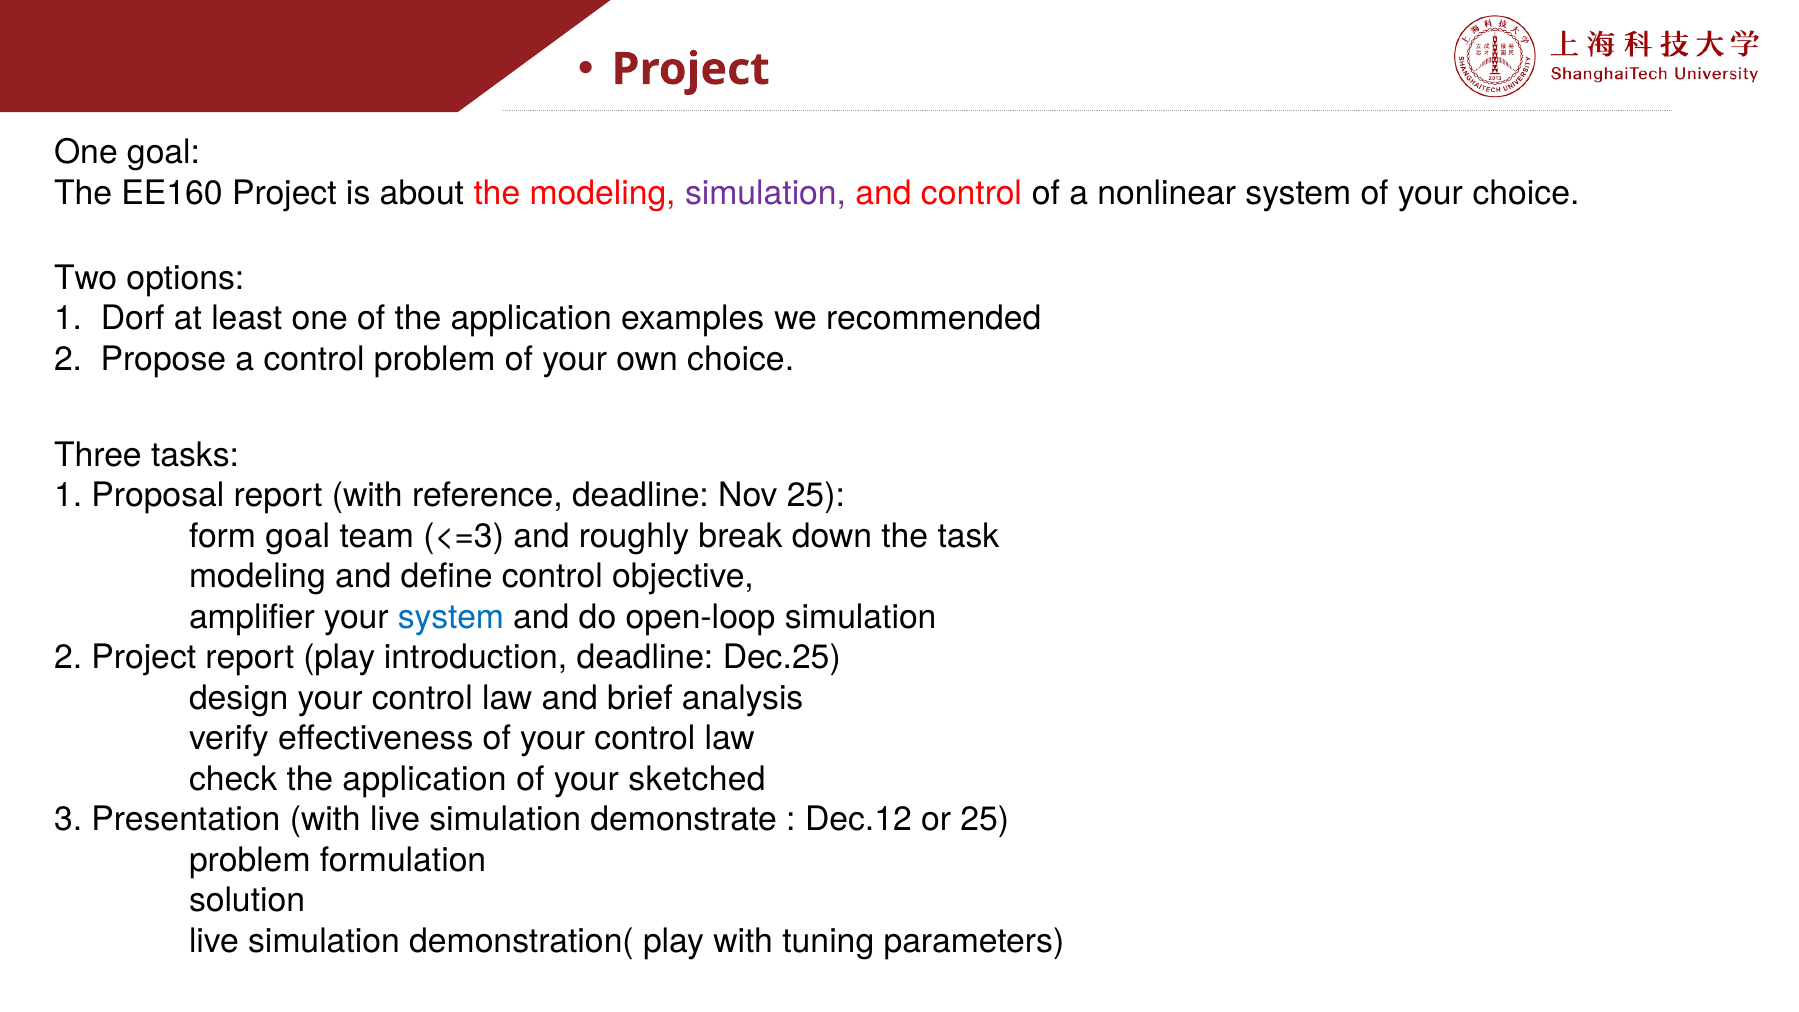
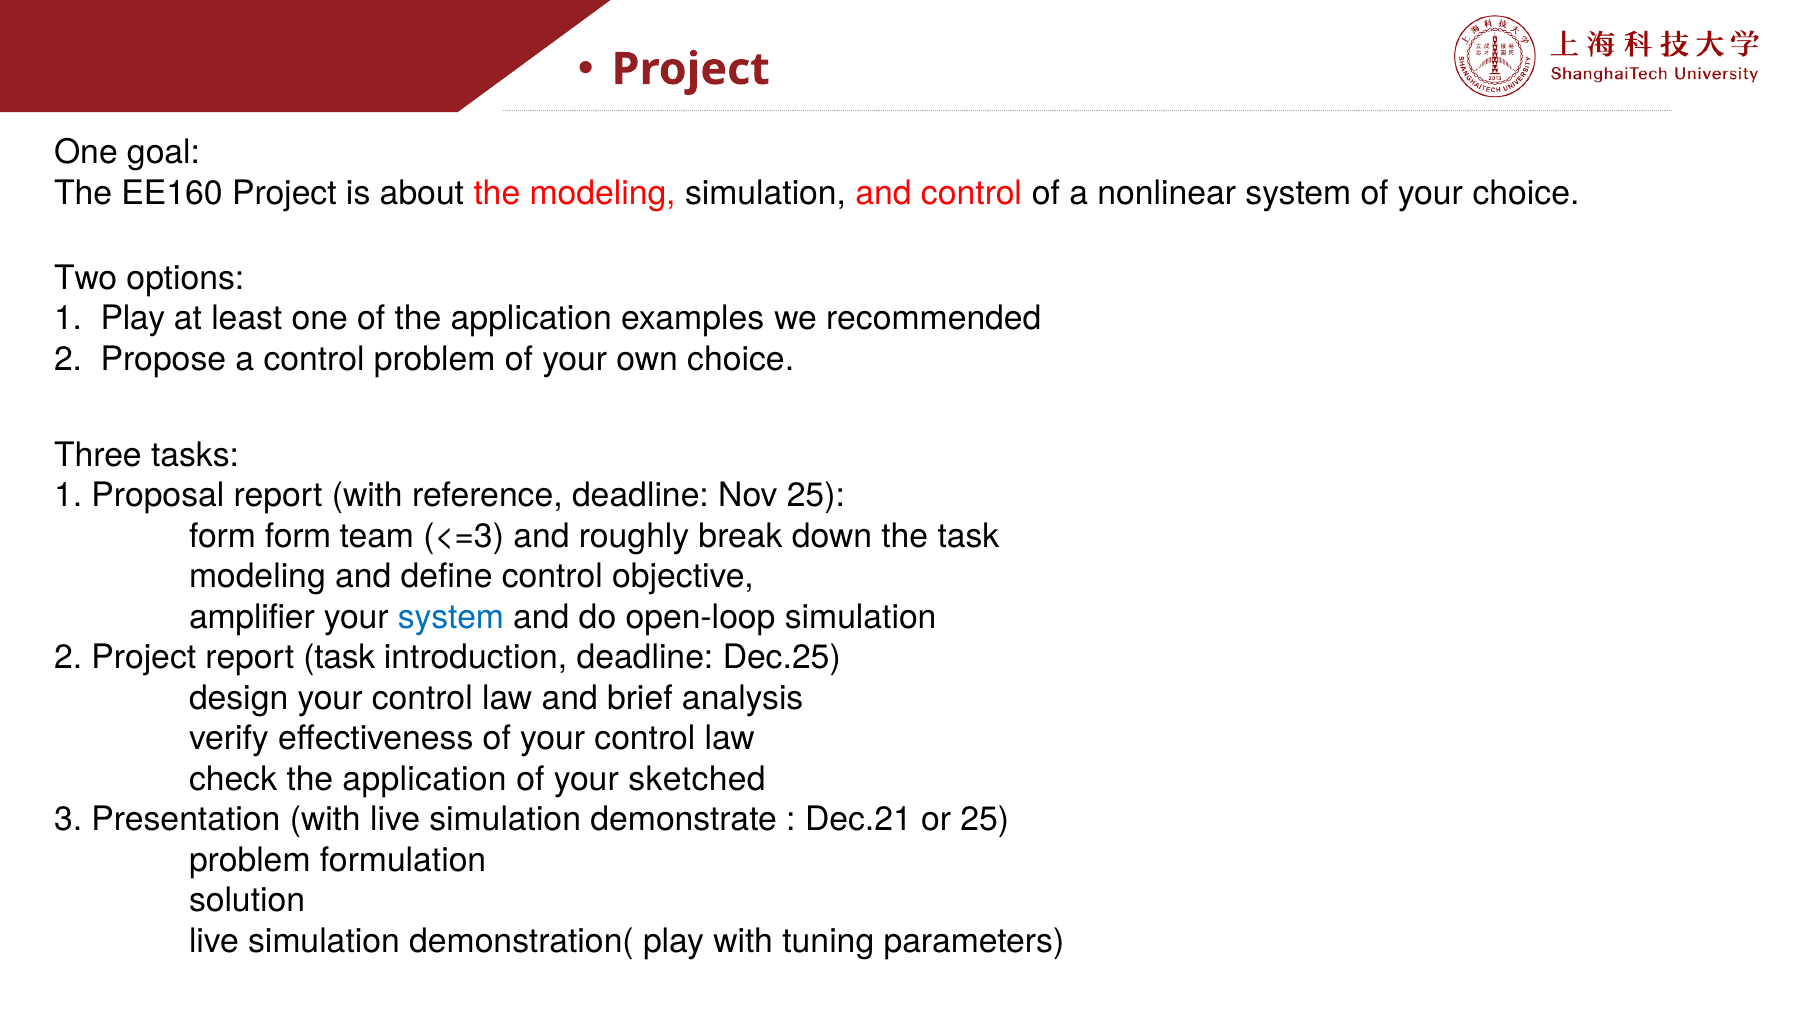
simulation at (766, 193) colour: purple -> black
1 Dorf: Dorf -> Play
form goal: goal -> form
report play: play -> task
Dec.12: Dec.12 -> Dec.21
